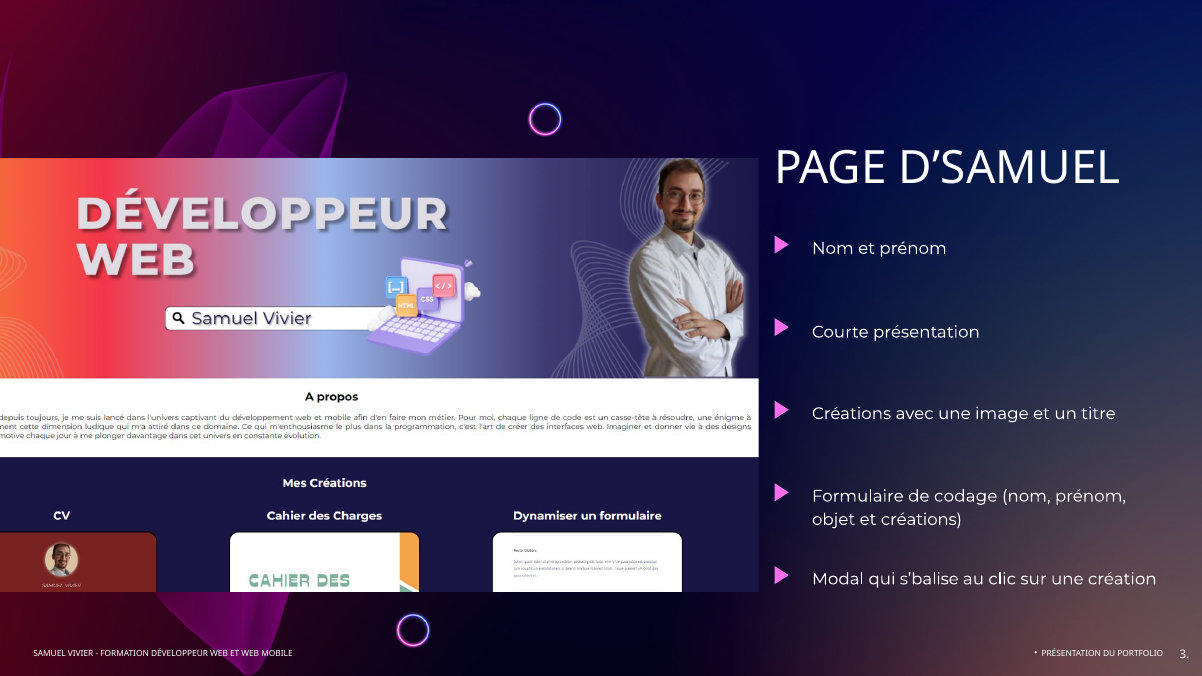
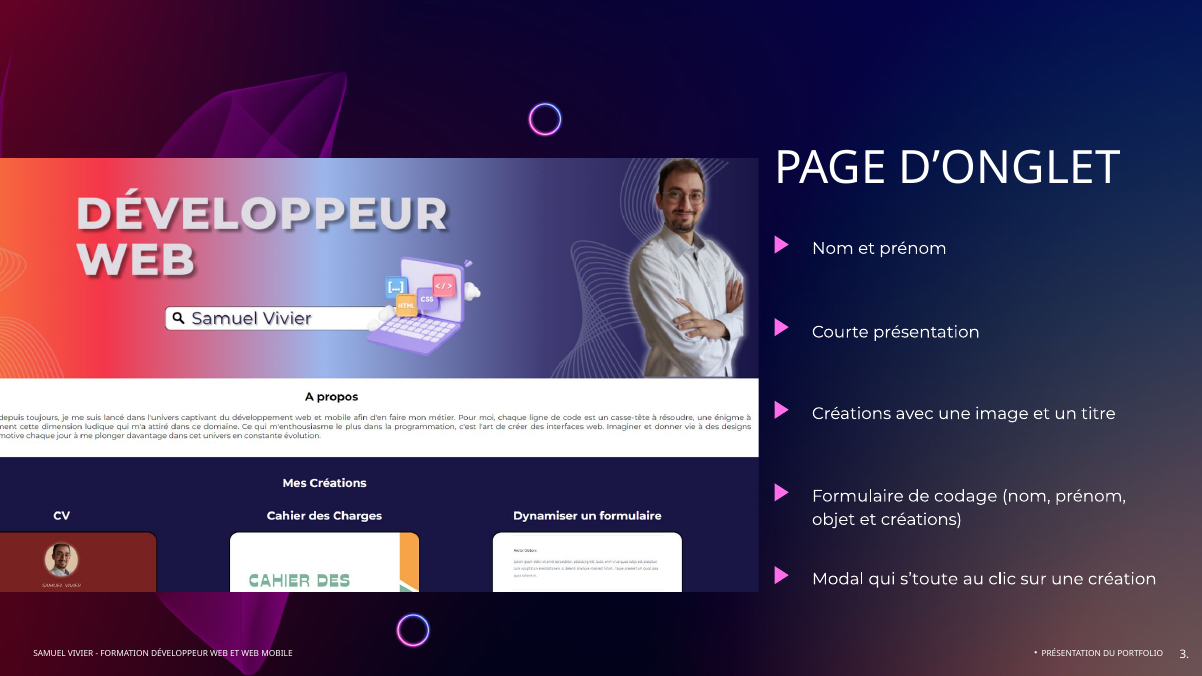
D’SAMUEL: D’SAMUEL -> D’ONGLET
s’balise: s’balise -> s’toute
